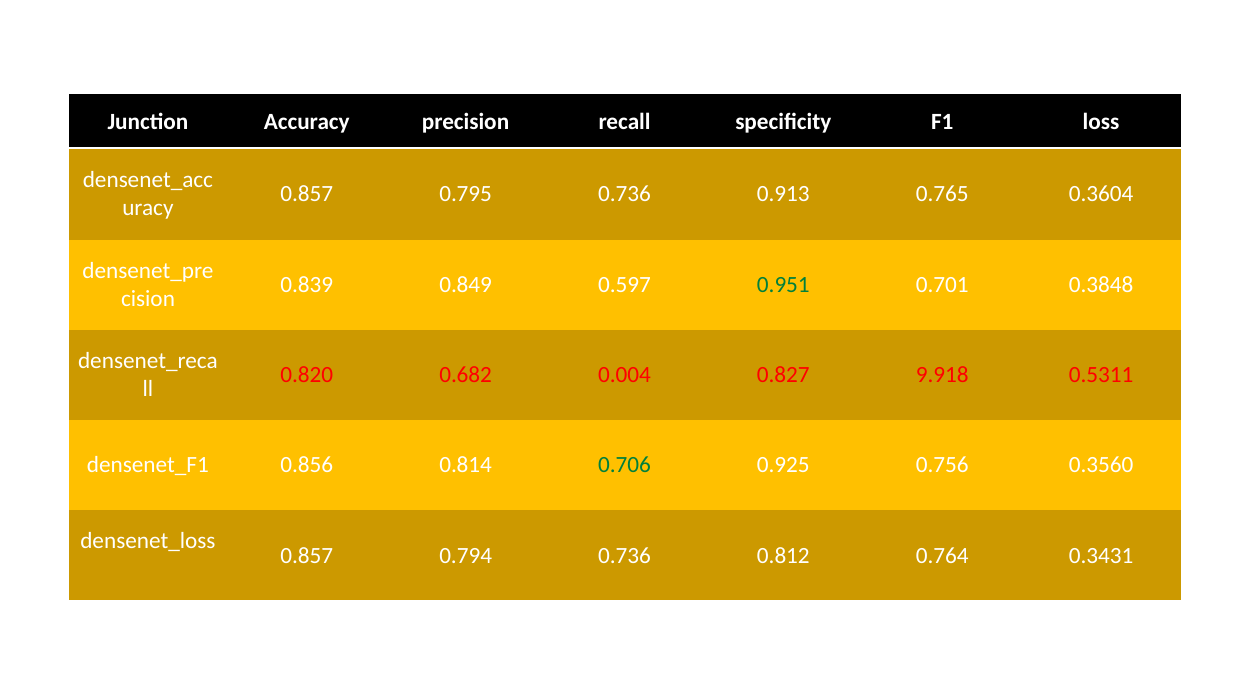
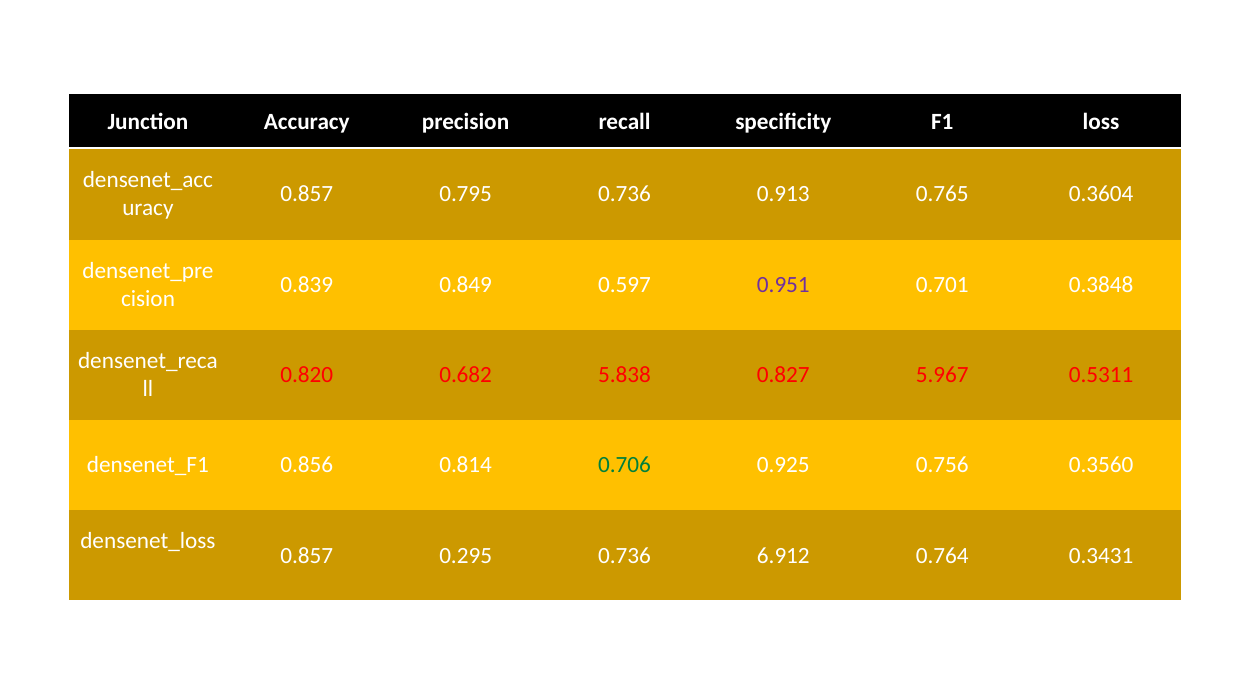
0.951 colour: green -> purple
0.004: 0.004 -> 5.838
9.918: 9.918 -> 5.967
0.794: 0.794 -> 0.295
0.812: 0.812 -> 6.912
